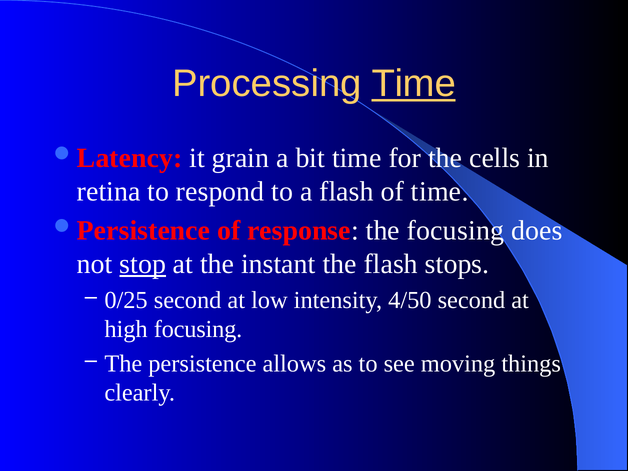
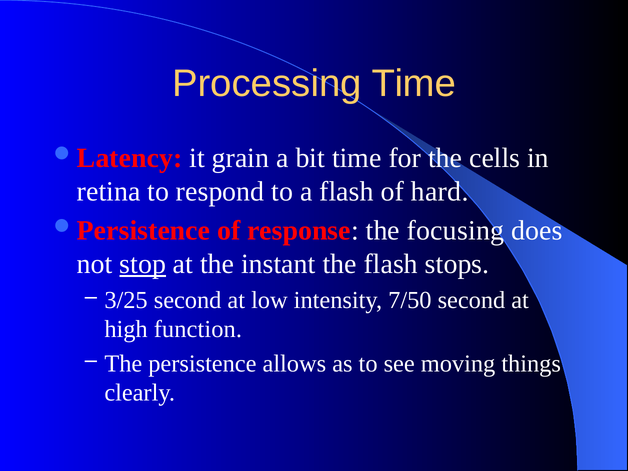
Time at (414, 84) underline: present -> none
of time: time -> hard
0/25: 0/25 -> 3/25
4/50: 4/50 -> 7/50
high focusing: focusing -> function
